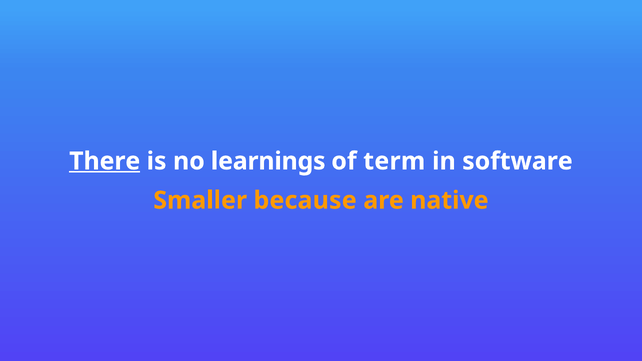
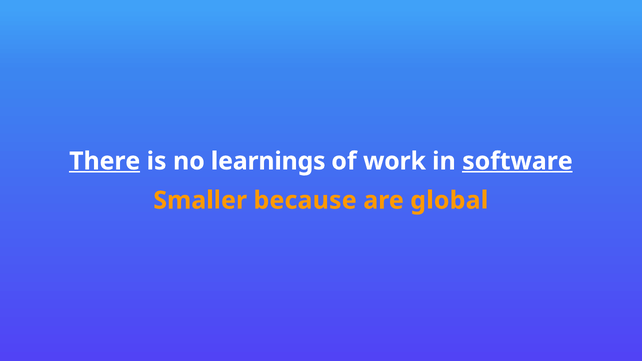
term: term -> work
software underline: none -> present
native: native -> global
